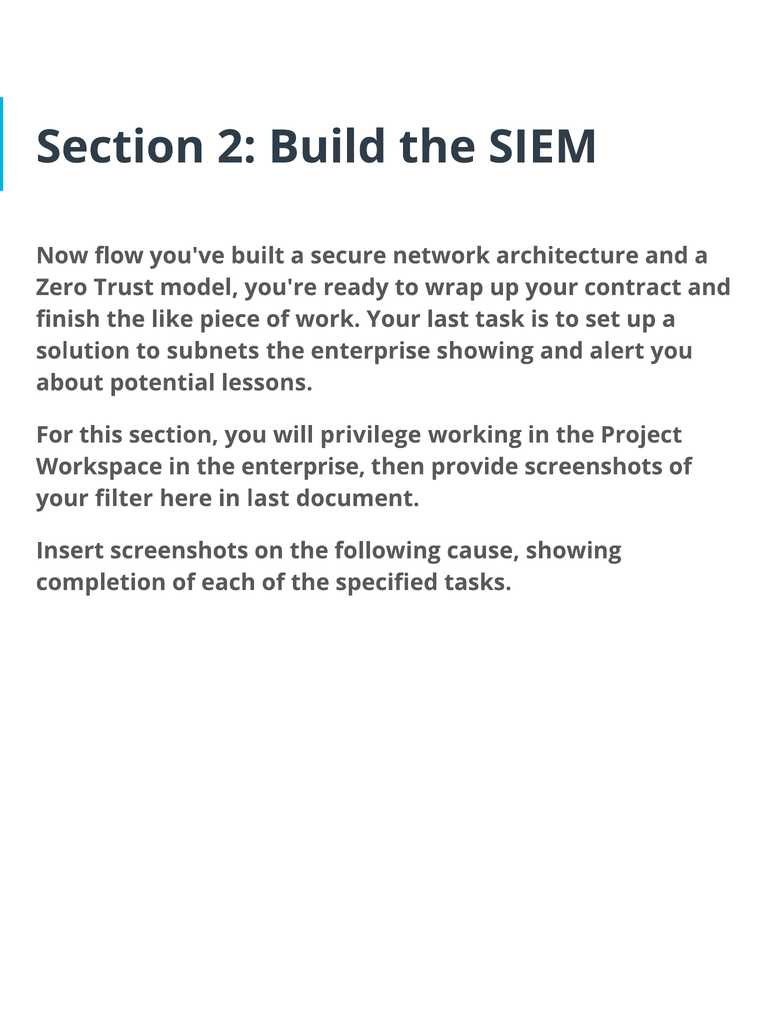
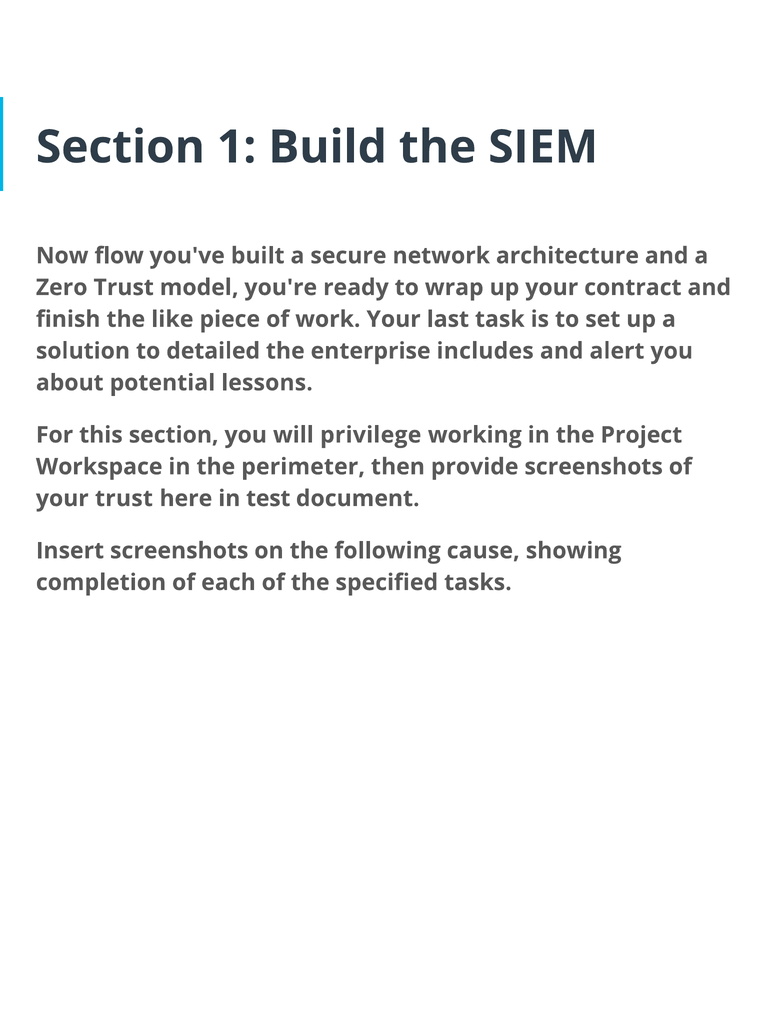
2: 2 -> 1
subnets: subnets -> detailed
enterprise showing: showing -> includes
in the enterprise: enterprise -> perimeter
your filter: filter -> trust
in last: last -> test
